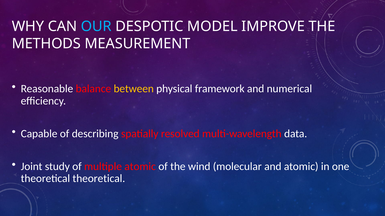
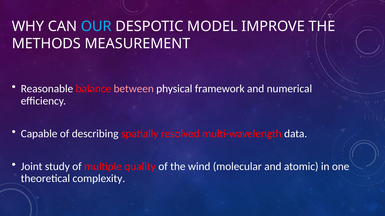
between colour: yellow -> pink
multiple atomic: atomic -> quality
theoretical theoretical: theoretical -> complexity
